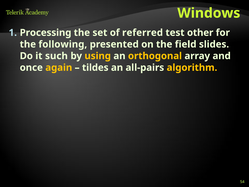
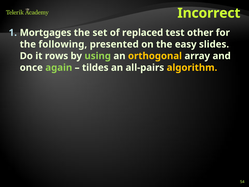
Windows: Windows -> Incorrect
Processing: Processing -> Mortgages
referred: referred -> replaced
field: field -> easy
such: such -> rows
using colour: yellow -> light green
again colour: yellow -> light green
